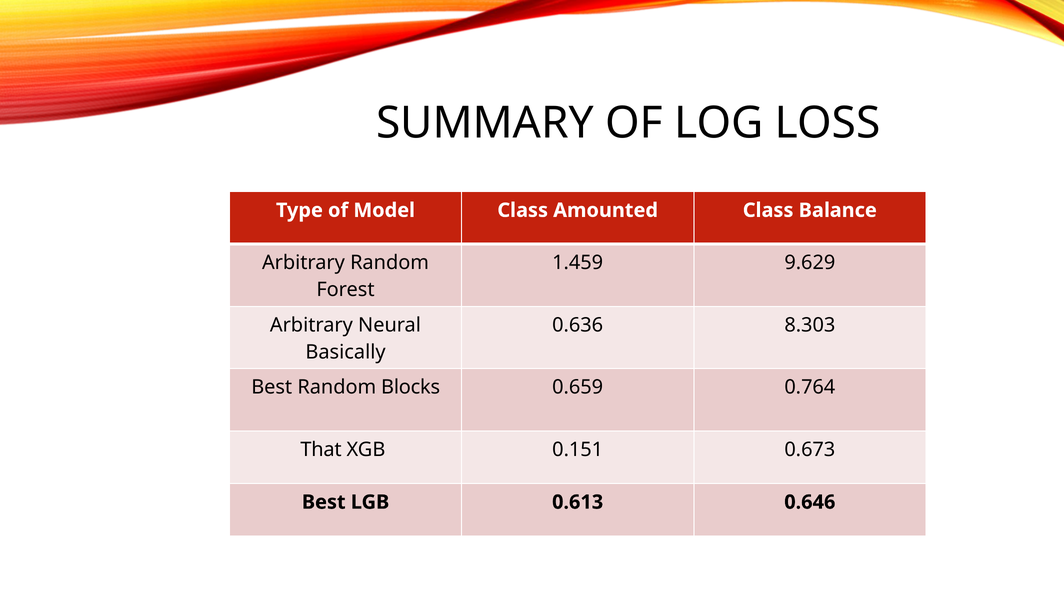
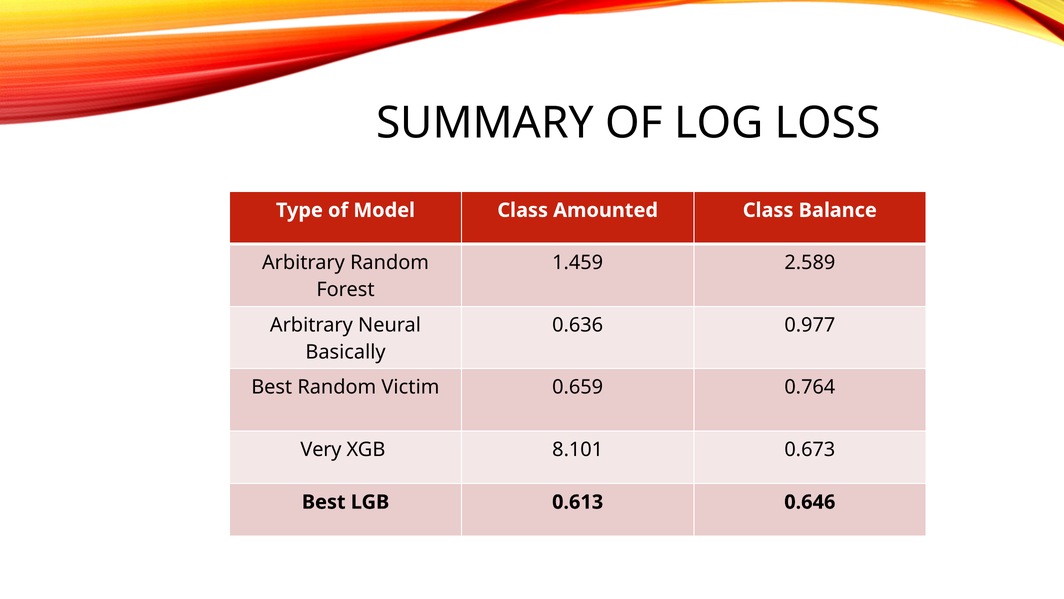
9.629: 9.629 -> 2.589
8.303: 8.303 -> 0.977
Blocks: Blocks -> Victim
That: That -> Very
0.151: 0.151 -> 8.101
